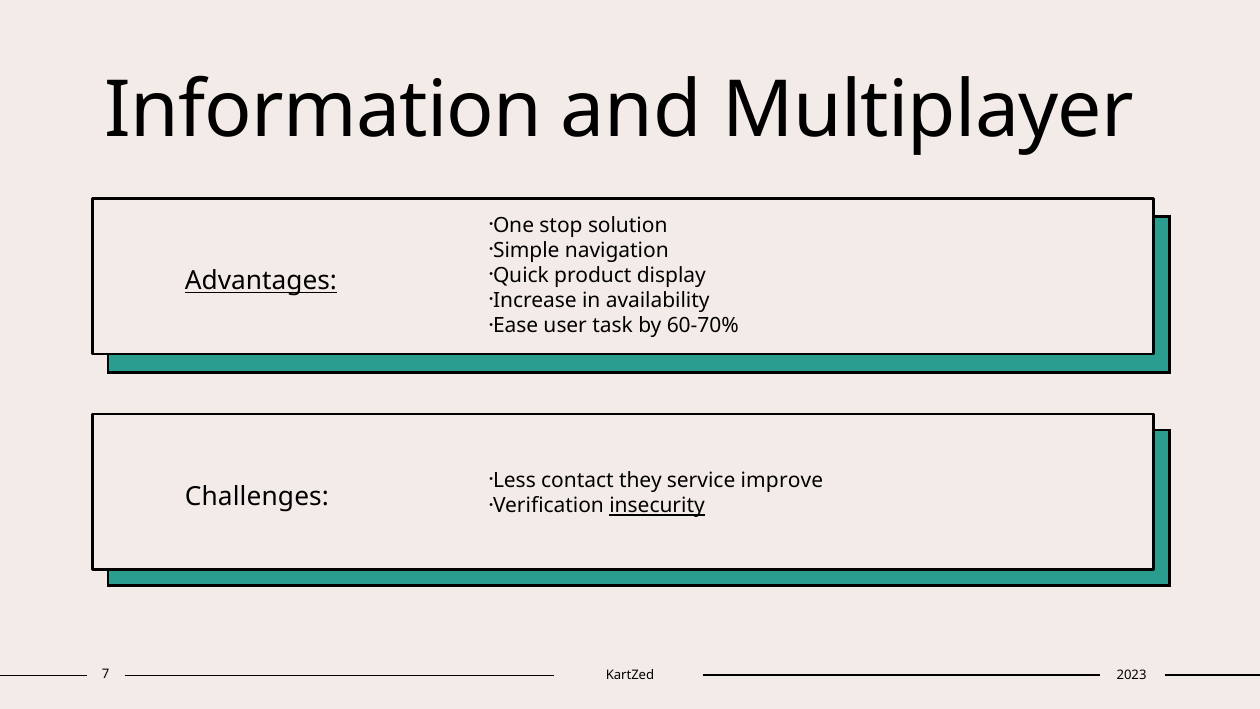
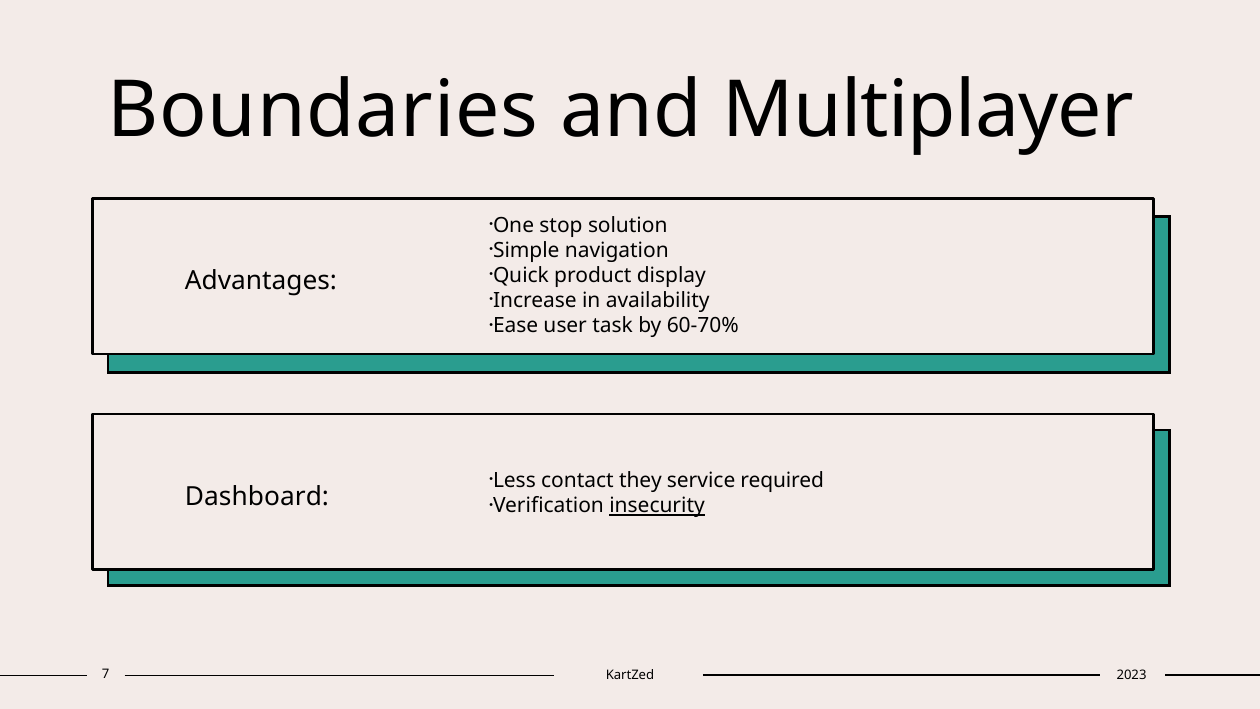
Information: Information -> Boundaries
Advantages underline: present -> none
improve: improve -> required
Challenges: Challenges -> Dashboard
